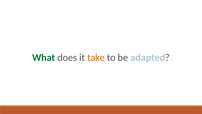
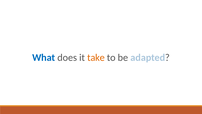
What colour: green -> blue
